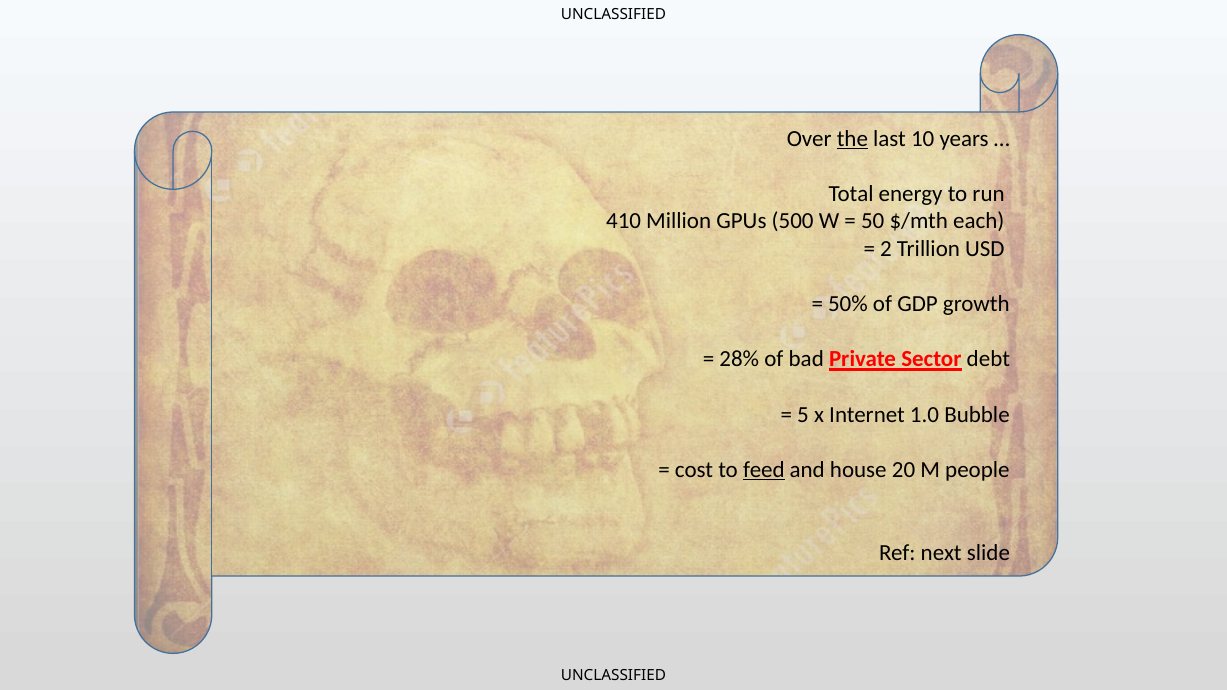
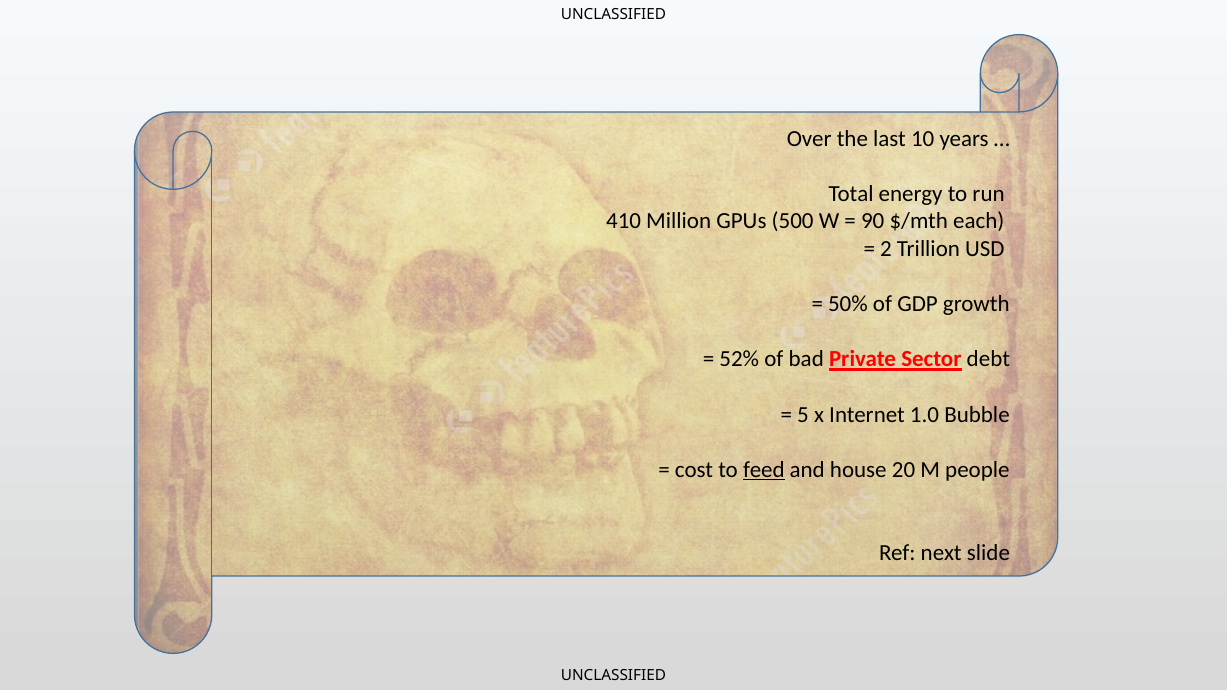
the underline: present -> none
50: 50 -> 90
28%: 28% -> 52%
